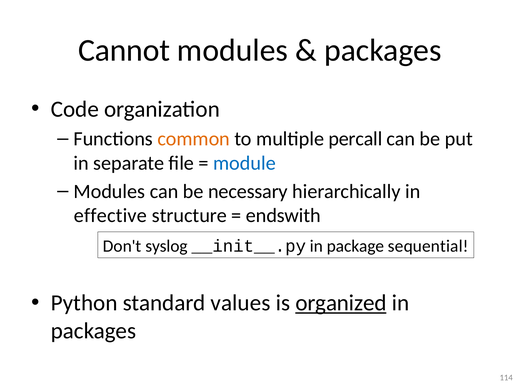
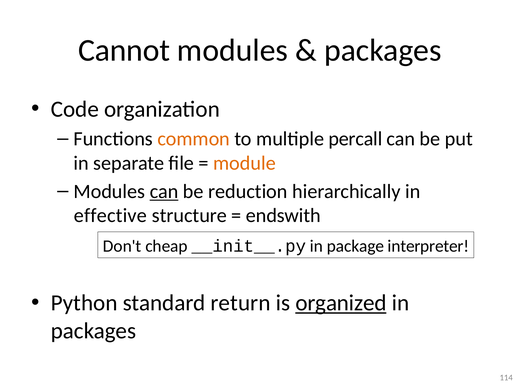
module colour: blue -> orange
can at (164, 191) underline: none -> present
necessary: necessary -> reduction
syslog: syslog -> cheap
sequential: sequential -> interpreter
values: values -> return
